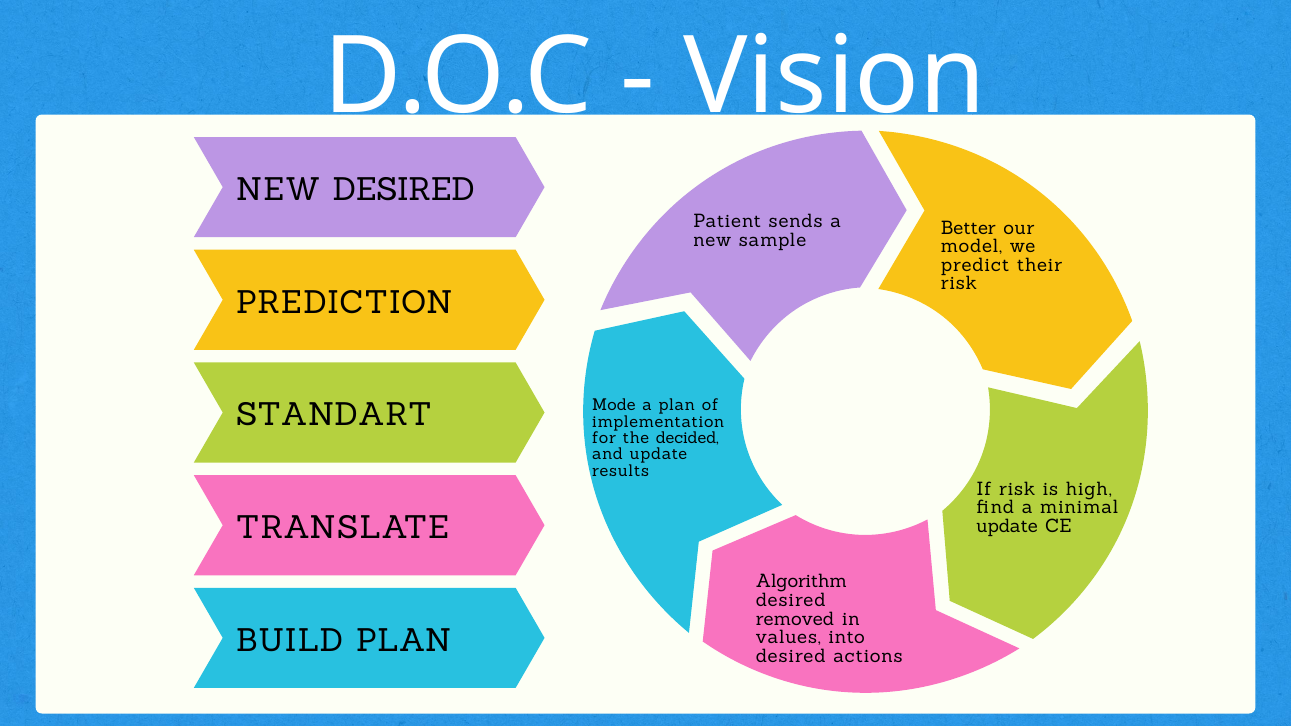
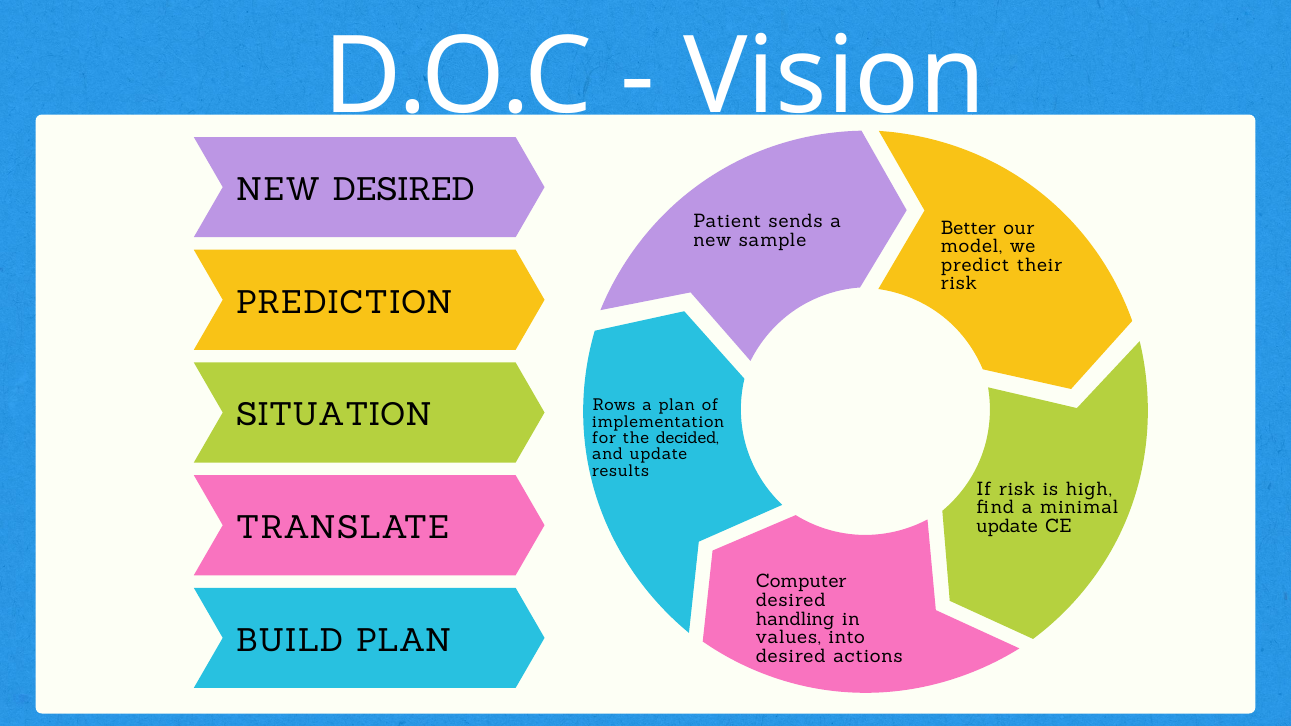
Mode: Mode -> Rows
STANDART: STANDART -> SITUATION
Algorithm: Algorithm -> Computer
removed: removed -> handling
